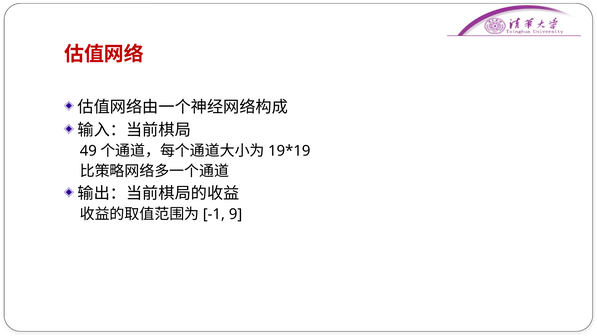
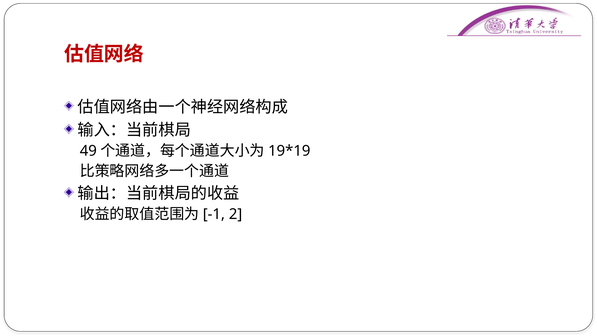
9: 9 -> 2
